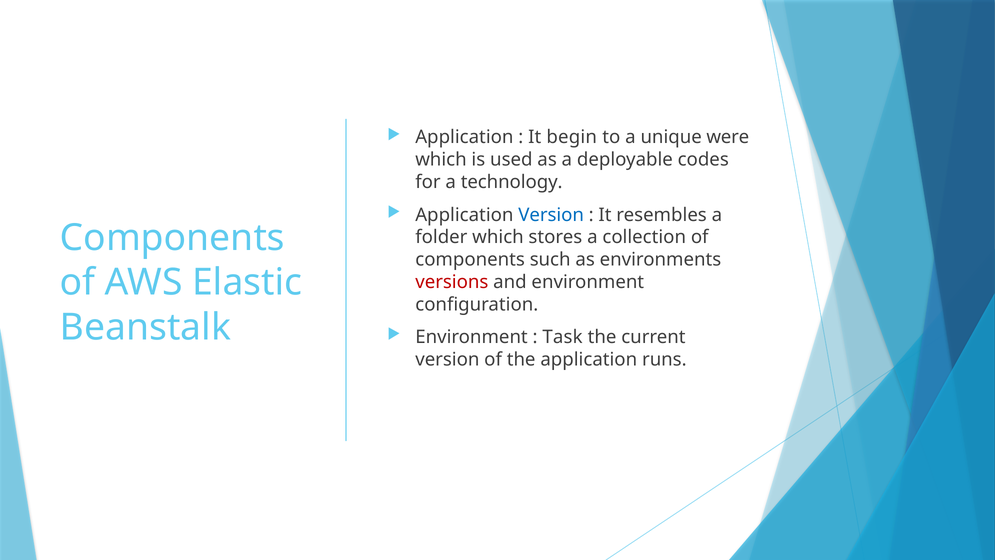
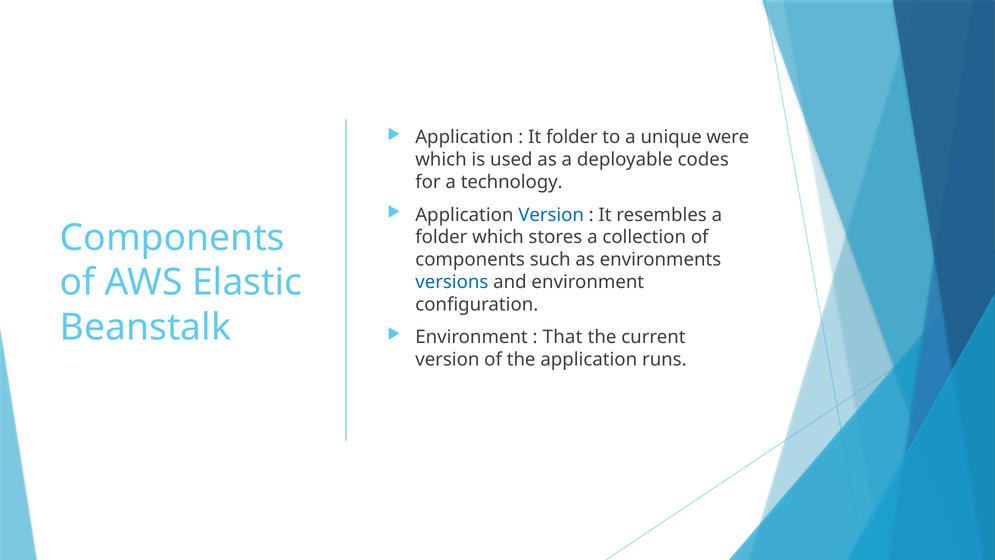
It begin: begin -> folder
versions colour: red -> blue
Task: Task -> That
